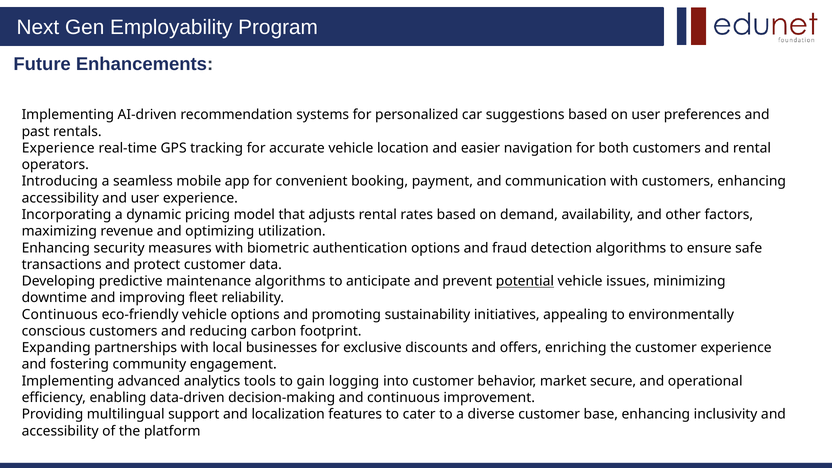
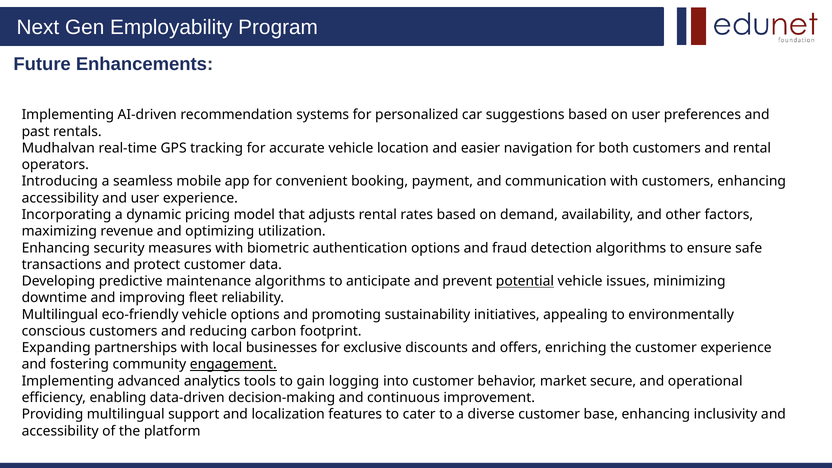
Experience at (58, 148): Experience -> Mudhalvan
Continuous at (60, 315): Continuous -> Multilingual
engagement underline: none -> present
